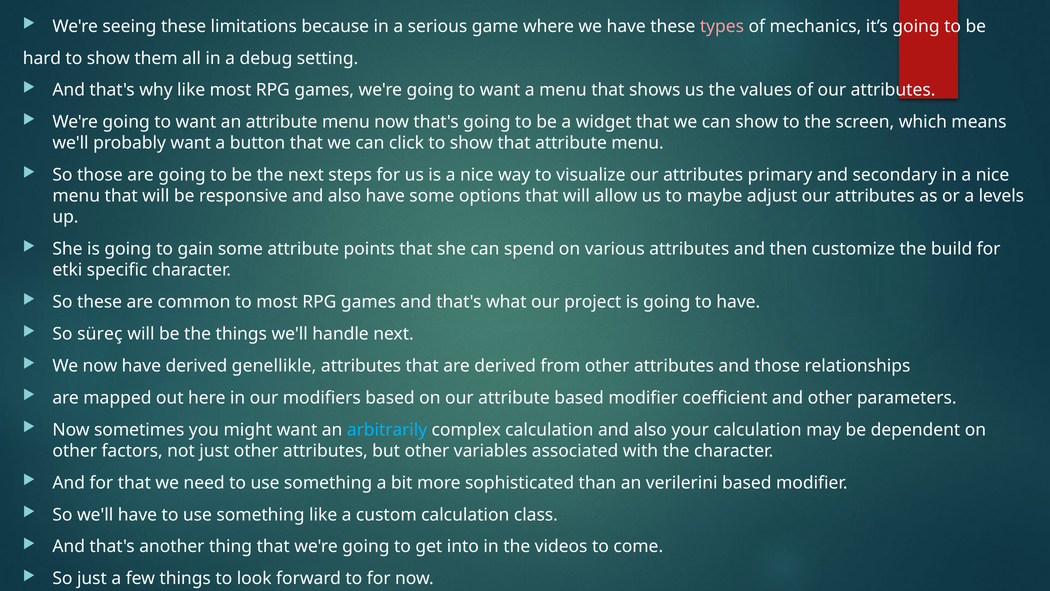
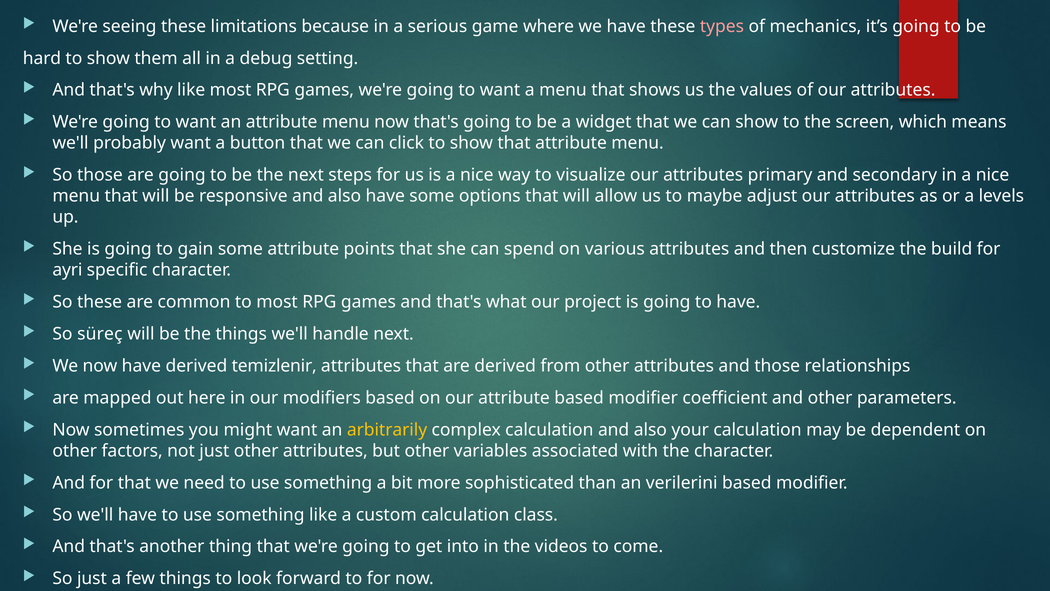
etki: etki -> ayri
genellikle: genellikle -> temizlenir
arbitrarily colour: light blue -> yellow
